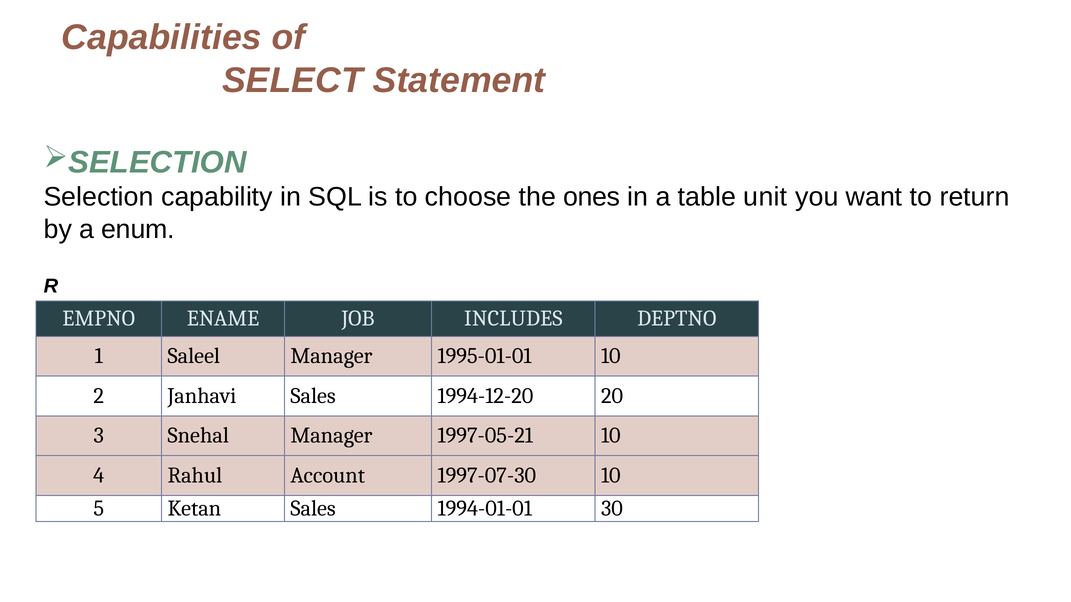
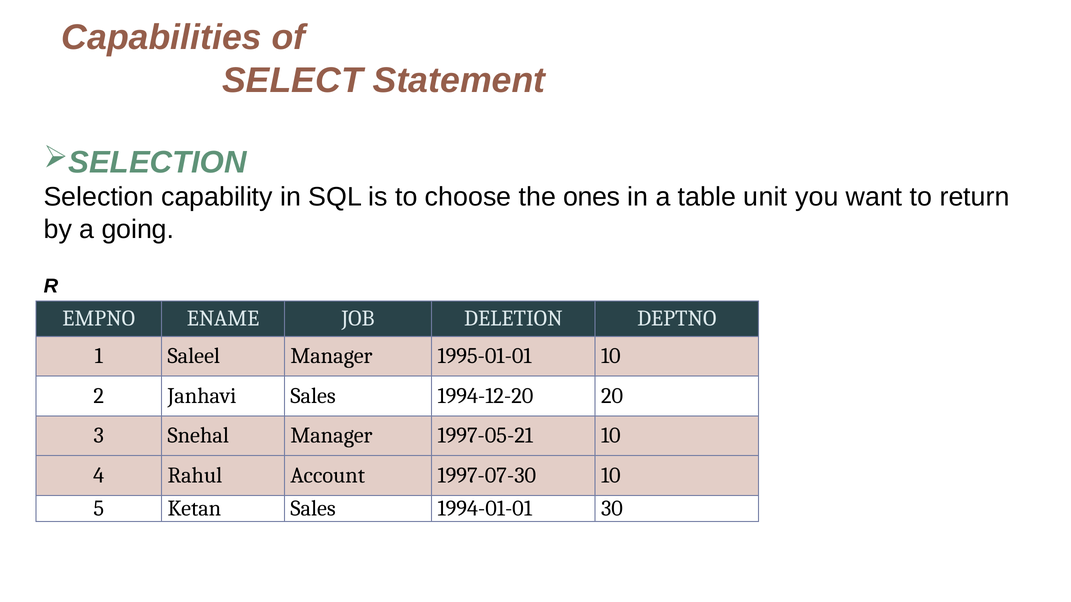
enum: enum -> going
INCLUDES: INCLUDES -> DELETION
